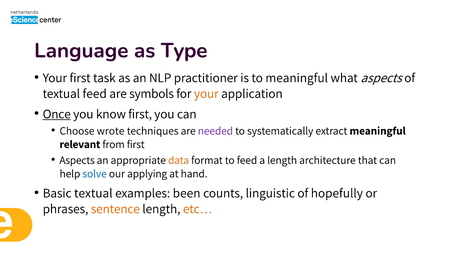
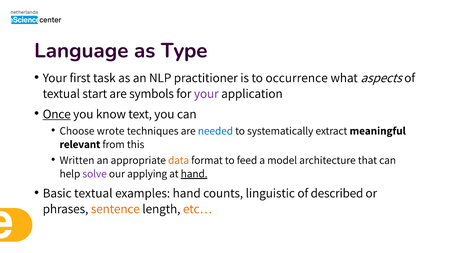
to meaningful: meaningful -> occurrence
textual feed: feed -> start
your at (206, 94) colour: orange -> purple
know first: first -> text
needed colour: purple -> blue
from first: first -> this
Aspects at (77, 160): Aspects -> Written
a length: length -> model
solve colour: blue -> purple
hand at (194, 174) underline: none -> present
examples been: been -> hand
hopefully: hopefully -> described
